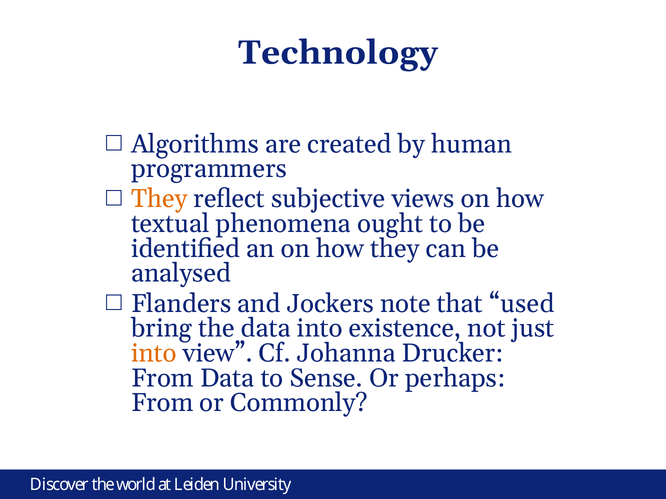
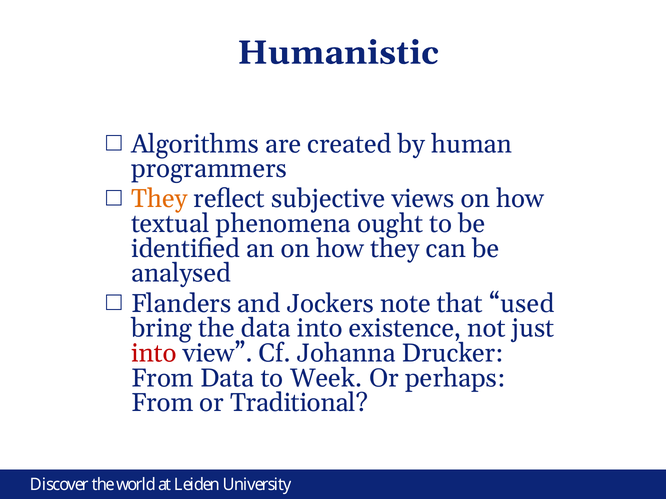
Technology: Technology -> Humanistic
into at (154, 354) colour: orange -> red
Sense: Sense -> Week
Commonly: Commonly -> Traditional
